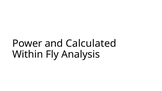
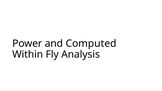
Calculated: Calculated -> Computed
